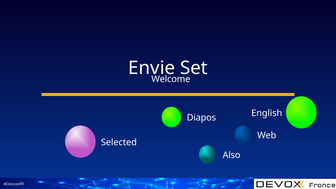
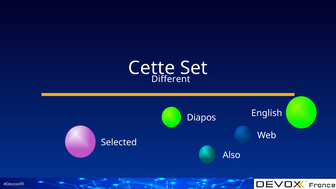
Envie: Envie -> Cette
Welcome: Welcome -> Different
